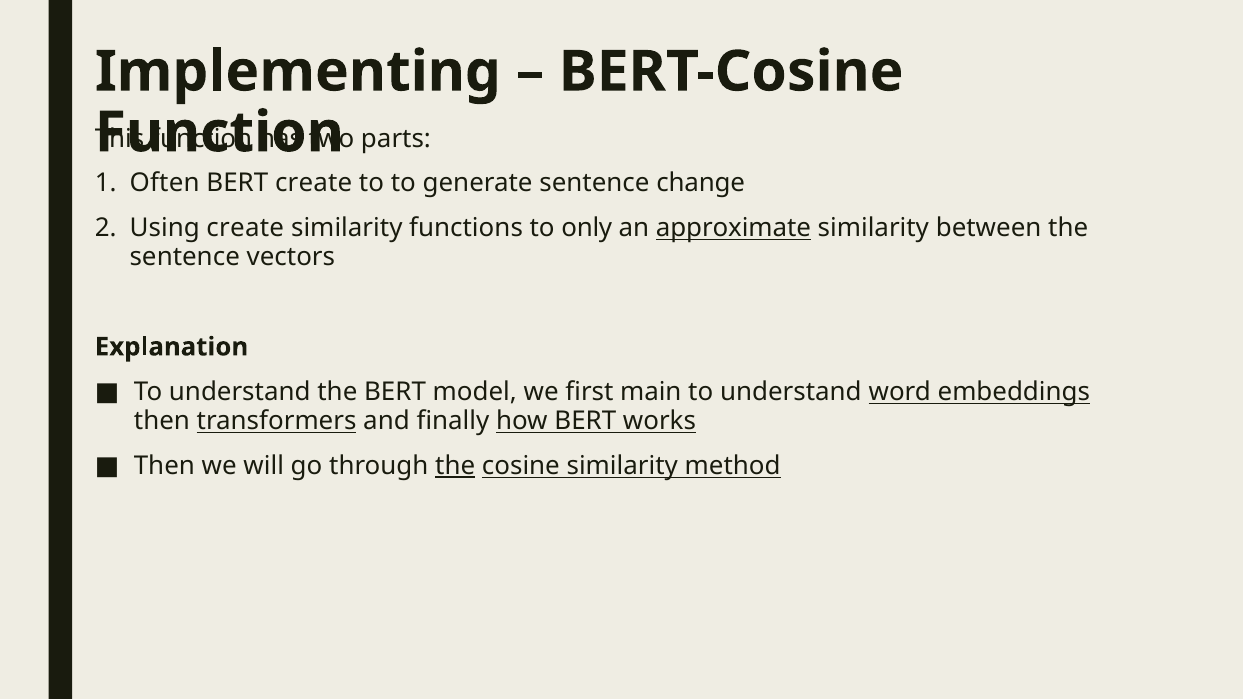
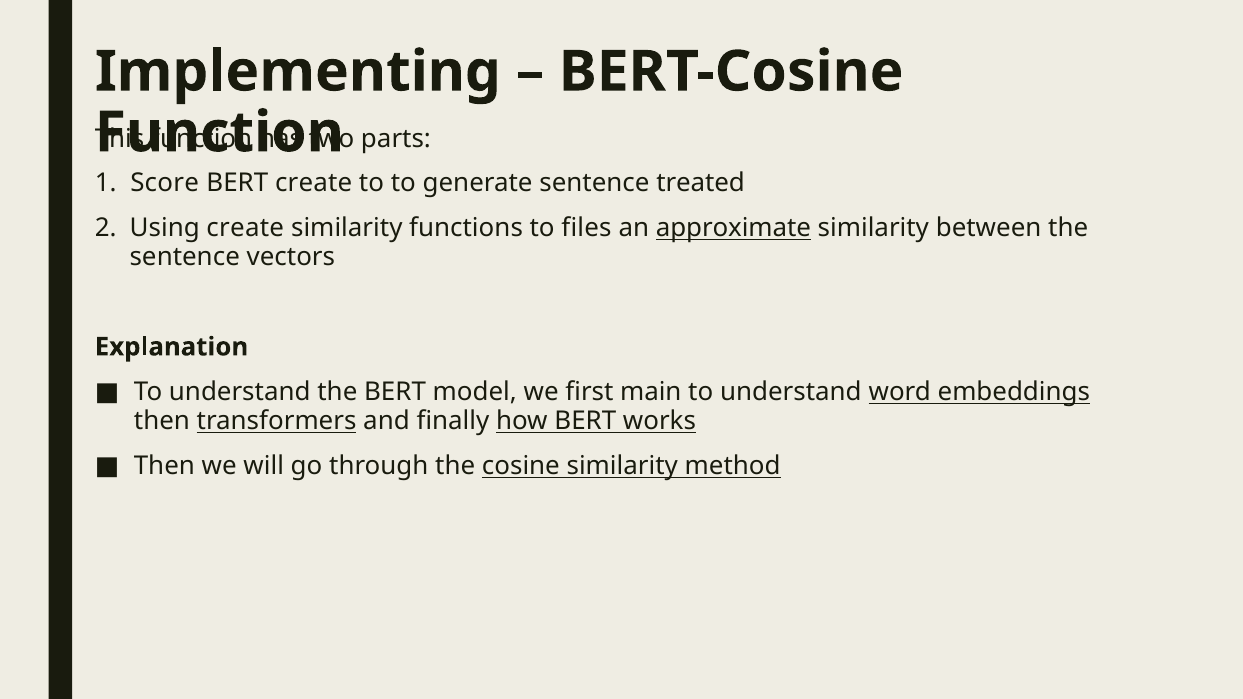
Often: Often -> Score
change: change -> treated
only: only -> files
the at (455, 466) underline: present -> none
